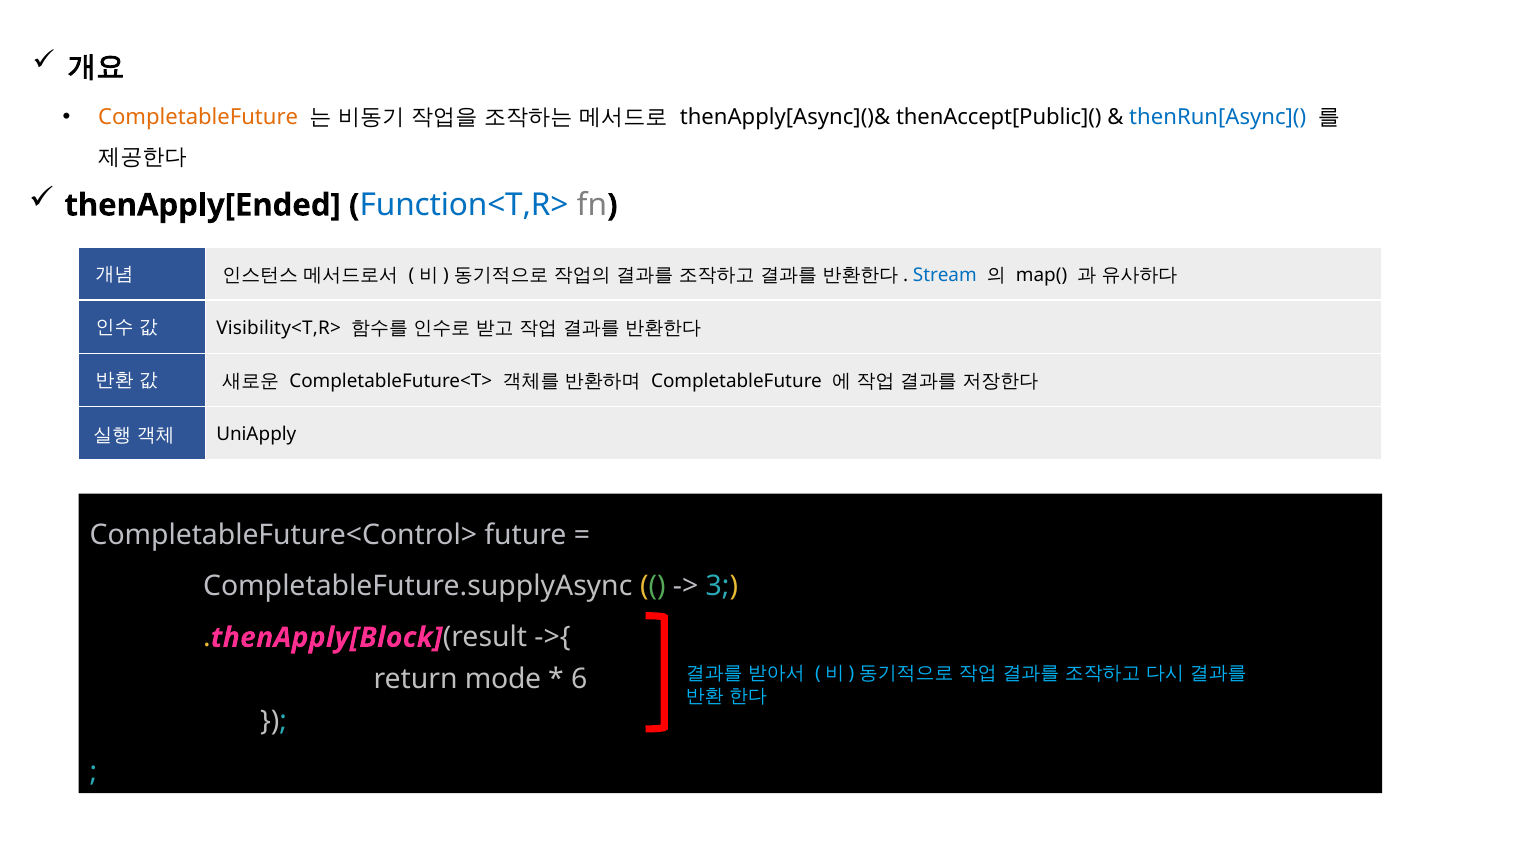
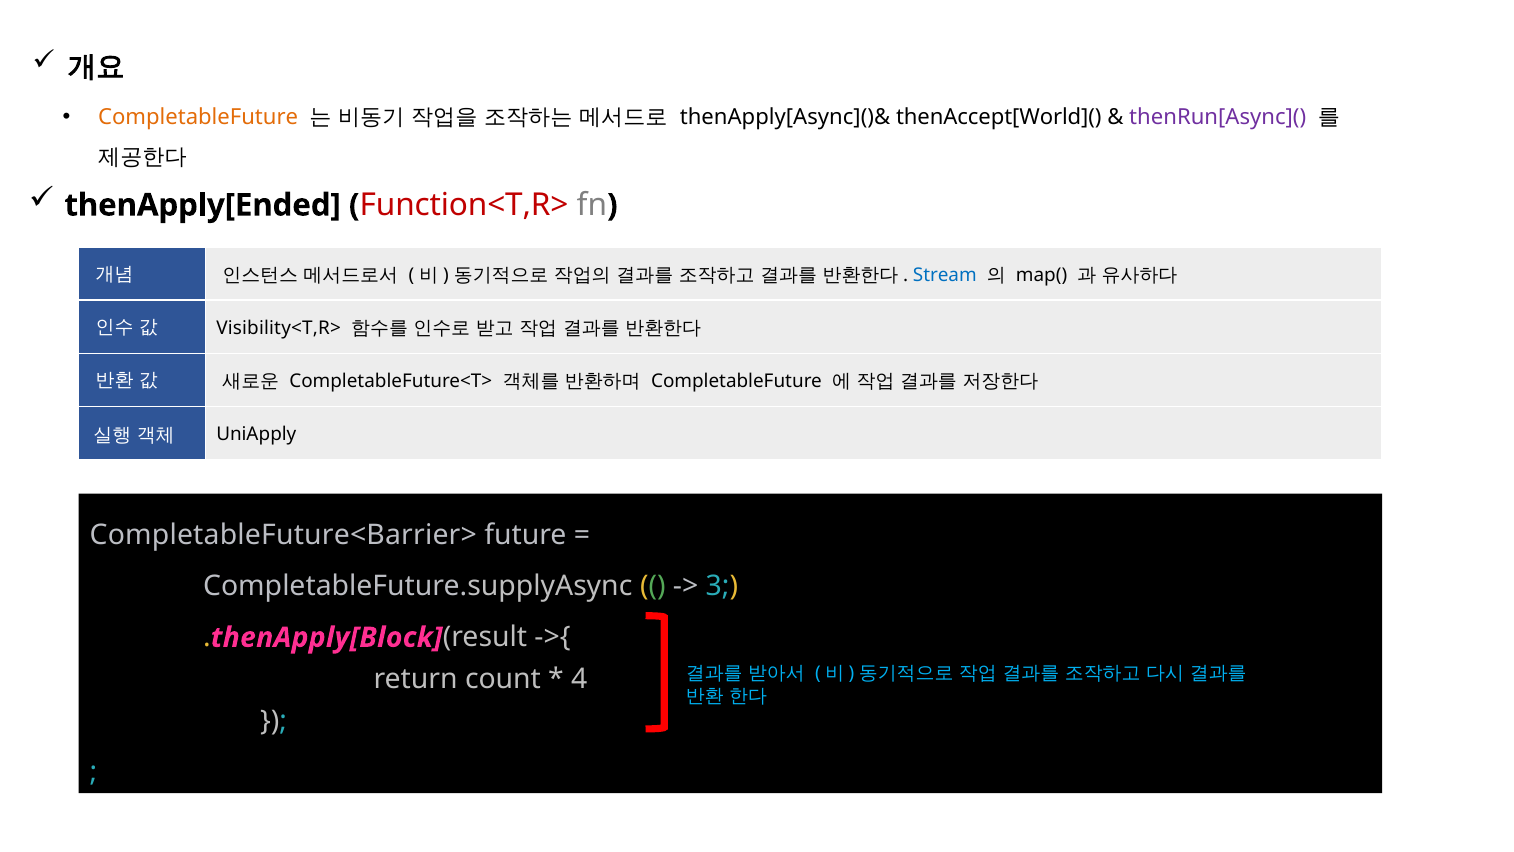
thenAccept[Public](: thenAccept[Public]( -> thenAccept[World](
thenRun[Async]( colour: blue -> purple
Function<T,R> colour: blue -> red
CompletableFuture<Control>: CompletableFuture<Control> -> CompletableFuture<Barrier>
mode: mode -> count
6: 6 -> 4
